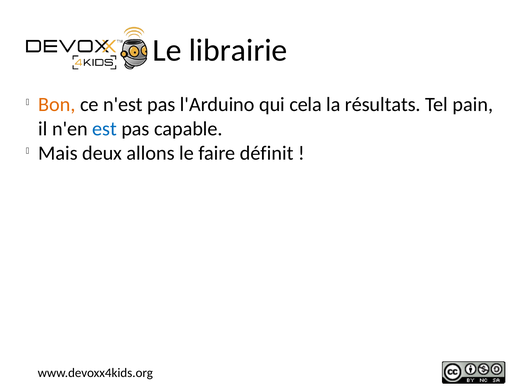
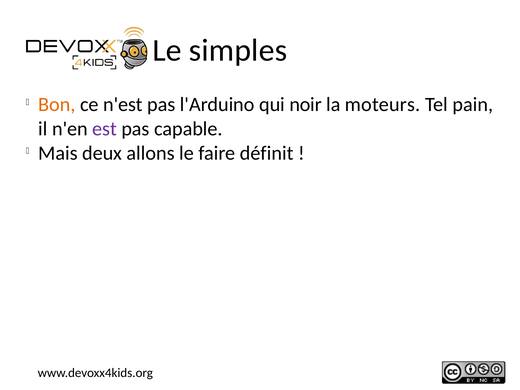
librairie: librairie -> simples
cela: cela -> noir
résultats: résultats -> moteurs
est colour: blue -> purple
